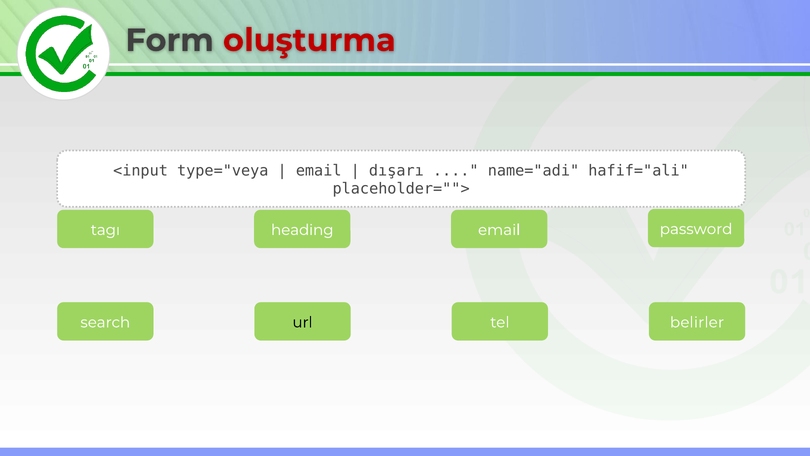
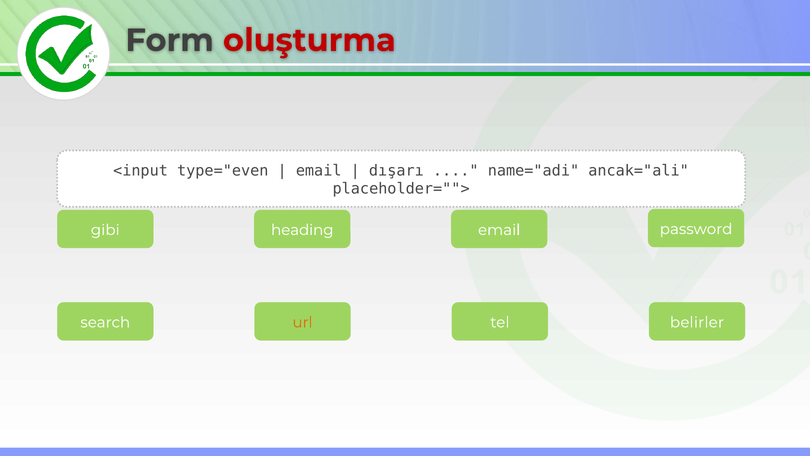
type="veya: type="veya -> type="even
hafif="ali: hafif="ali -> ancak="ali
tagı: tagı -> gibi
url colour: black -> orange
